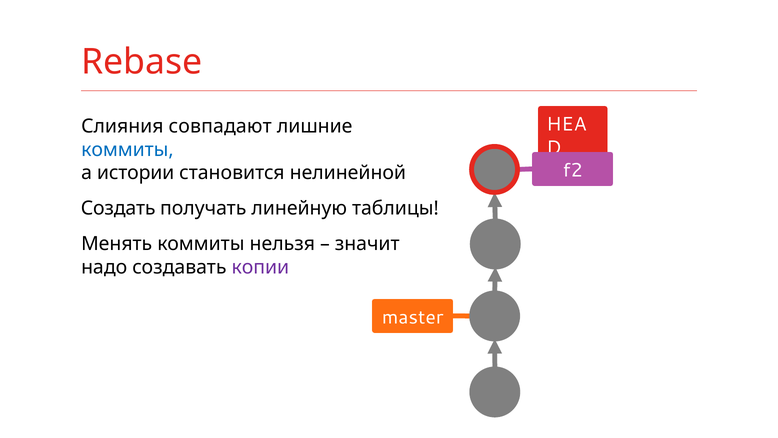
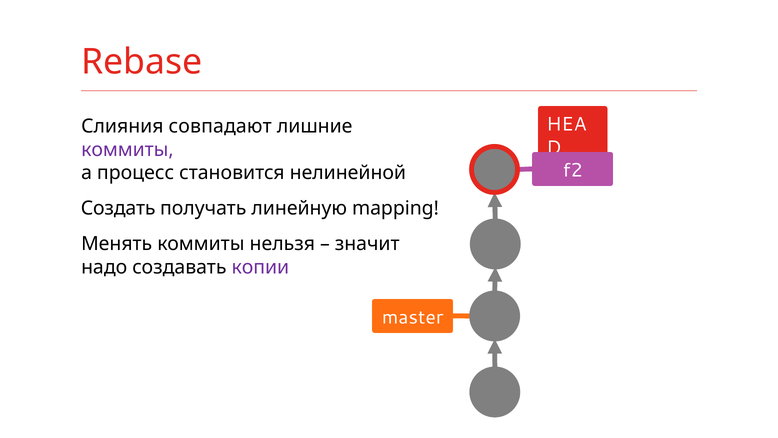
коммиты at (127, 150) colour: blue -> purple
истории: истории -> процесс
таблицы: таблицы -> mapping
